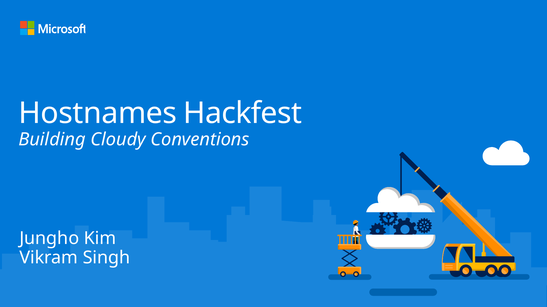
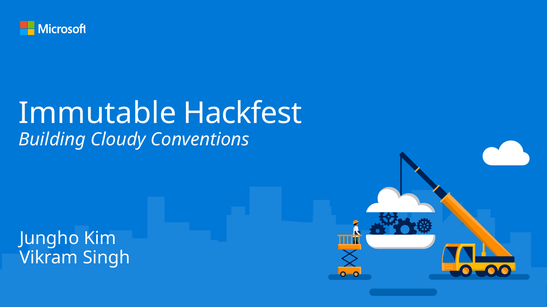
Hostnames: Hostnames -> Immutable
